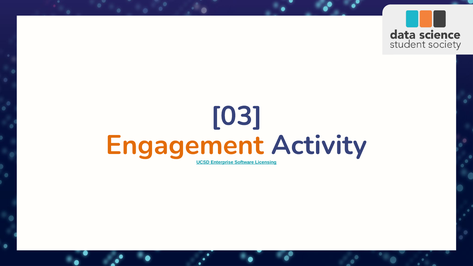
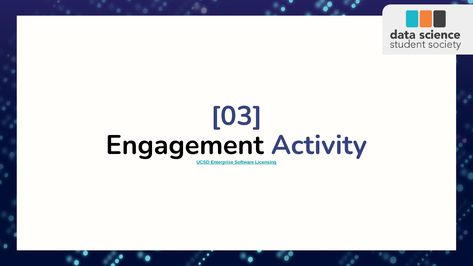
Engagement colour: orange -> black
